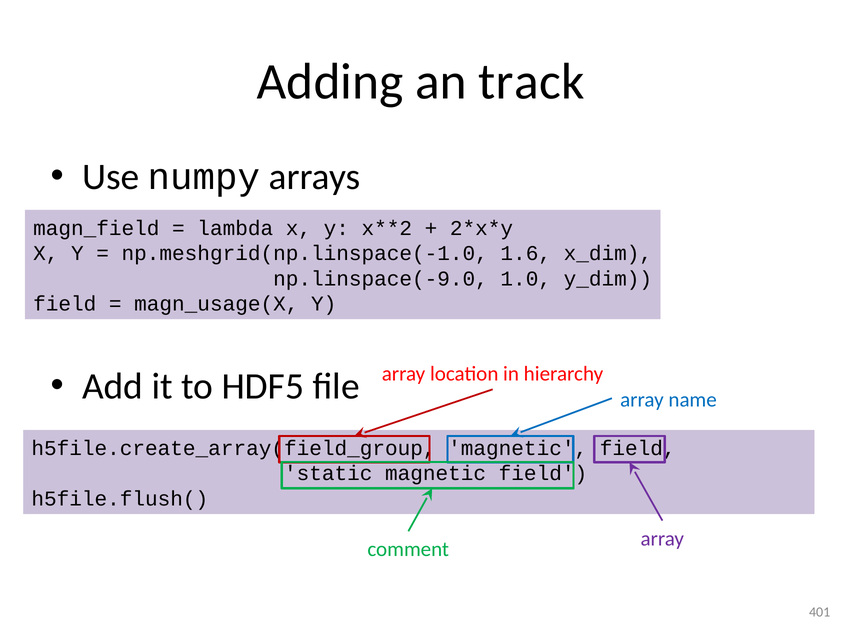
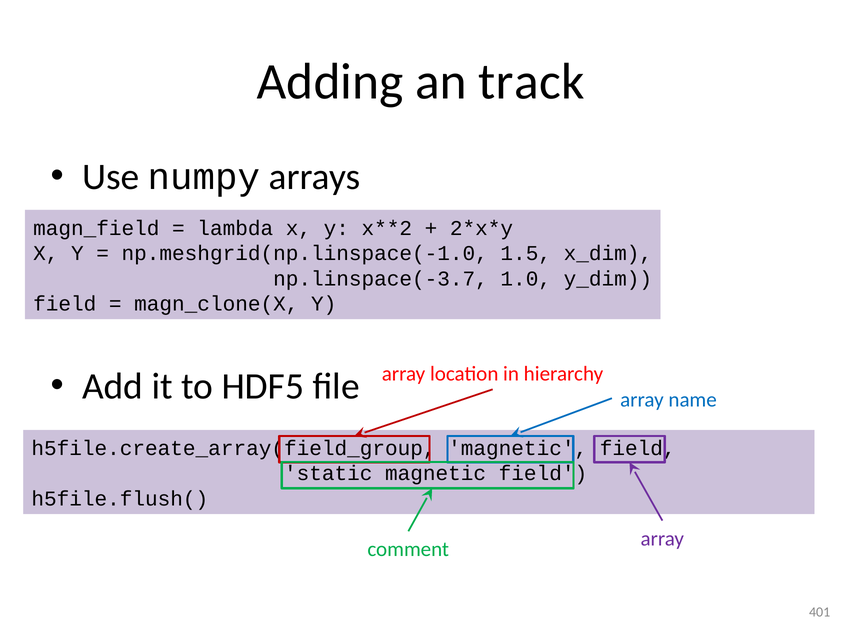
1.6: 1.6 -> 1.5
np.linspace(-9.0: np.linspace(-9.0 -> np.linspace(-3.7
magn_usage(X: magn_usage(X -> magn_clone(X
